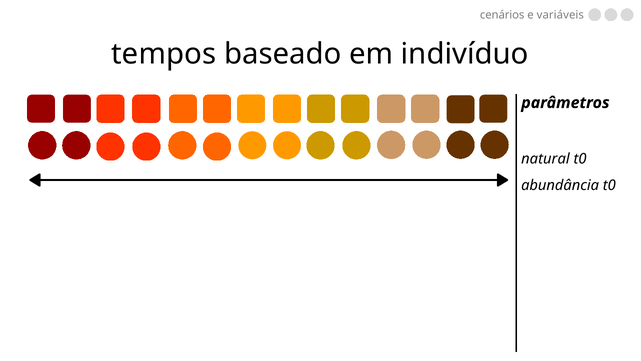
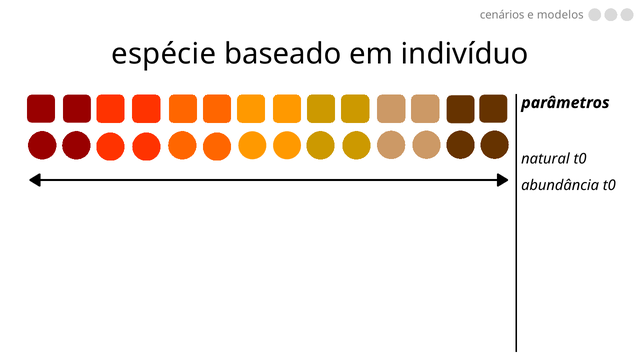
variáveis: variáveis -> modelos
tempos: tempos -> espécie
